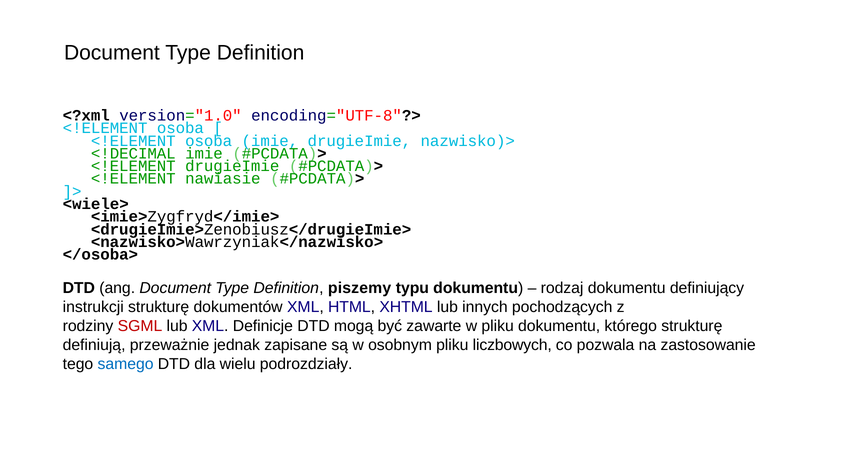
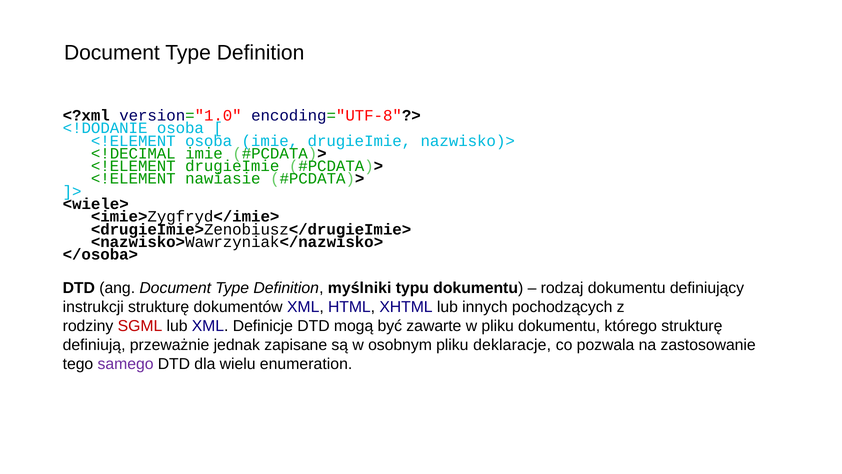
<!ELEMENT at (105, 128): <!ELEMENT -> <!DODANIE
piszemy: piszemy -> myślniki
liczbowych: liczbowych -> deklaracje
samego colour: blue -> purple
podrozdziały: podrozdziały -> enumeration
